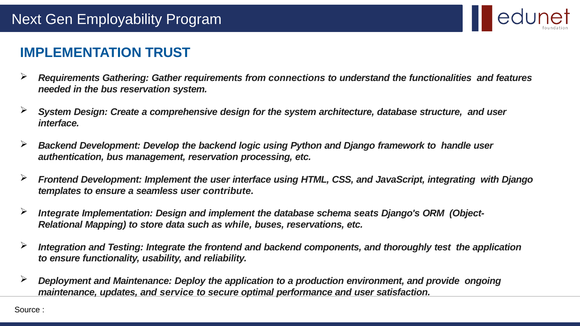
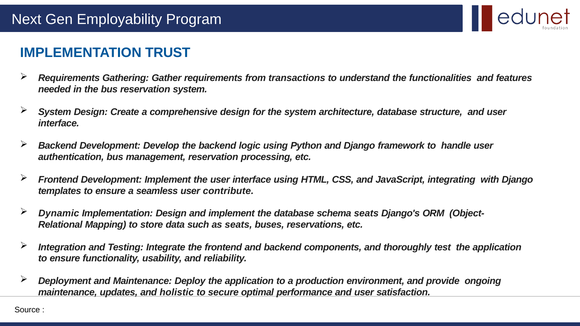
connections: connections -> transactions
Integrate at (59, 214): Integrate -> Dynamic
as while: while -> seats
service: service -> holistic
